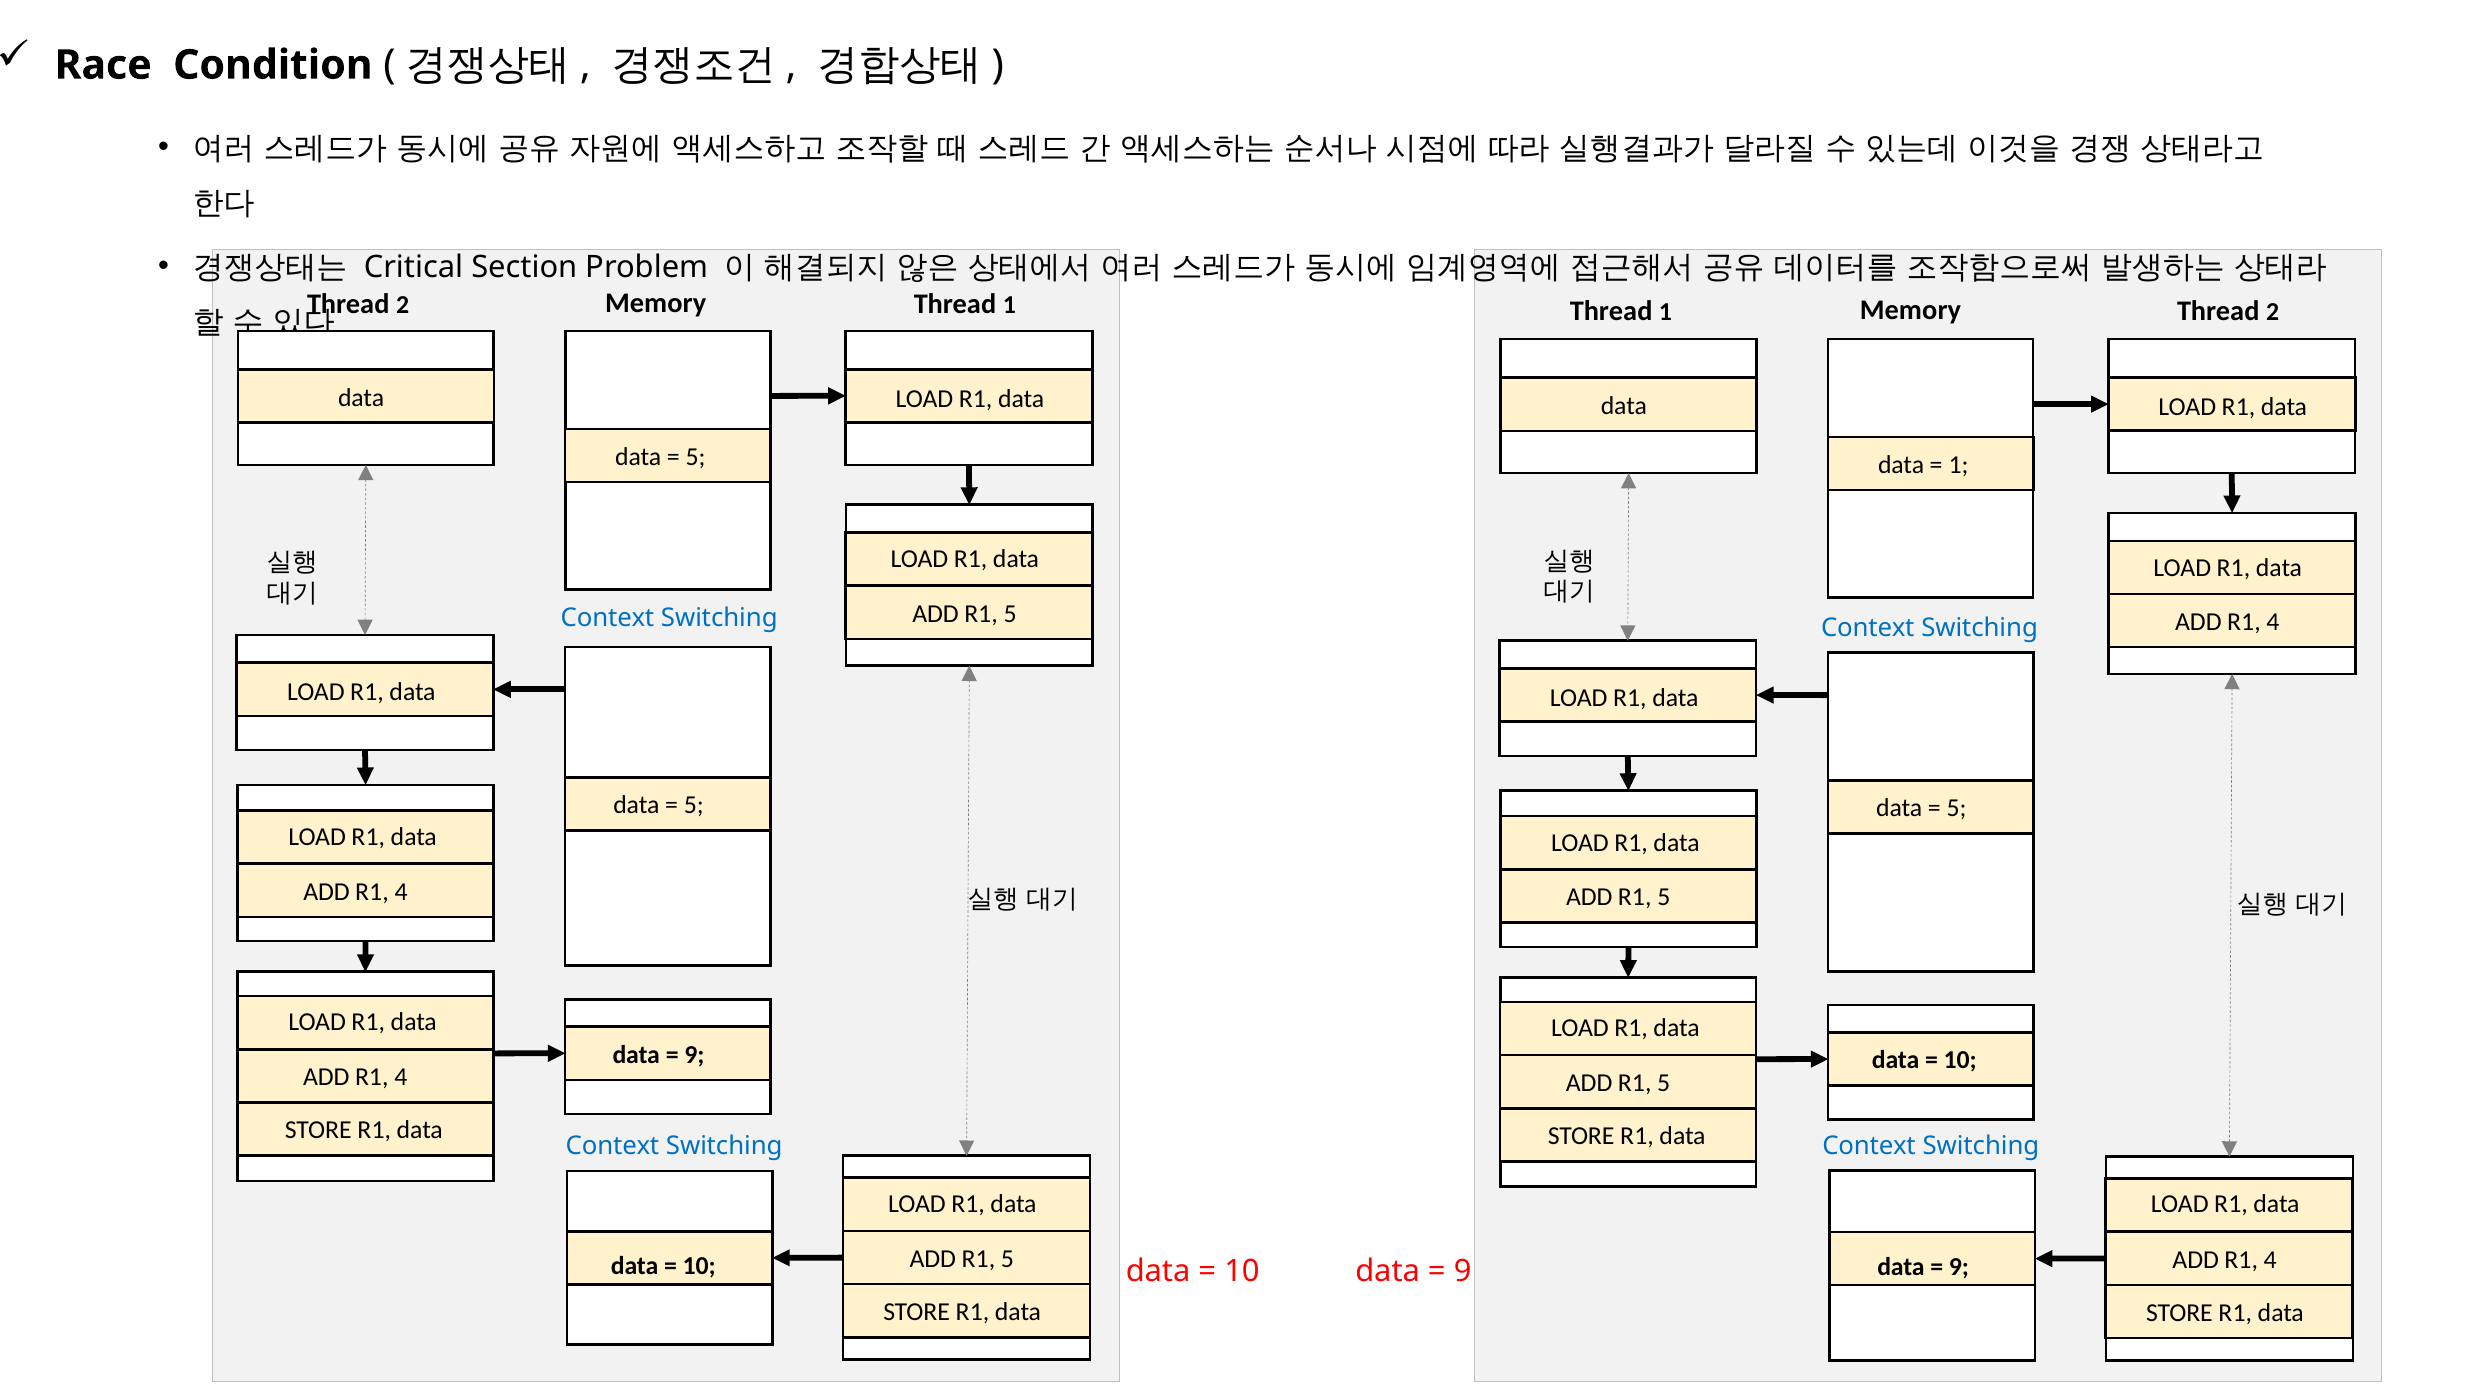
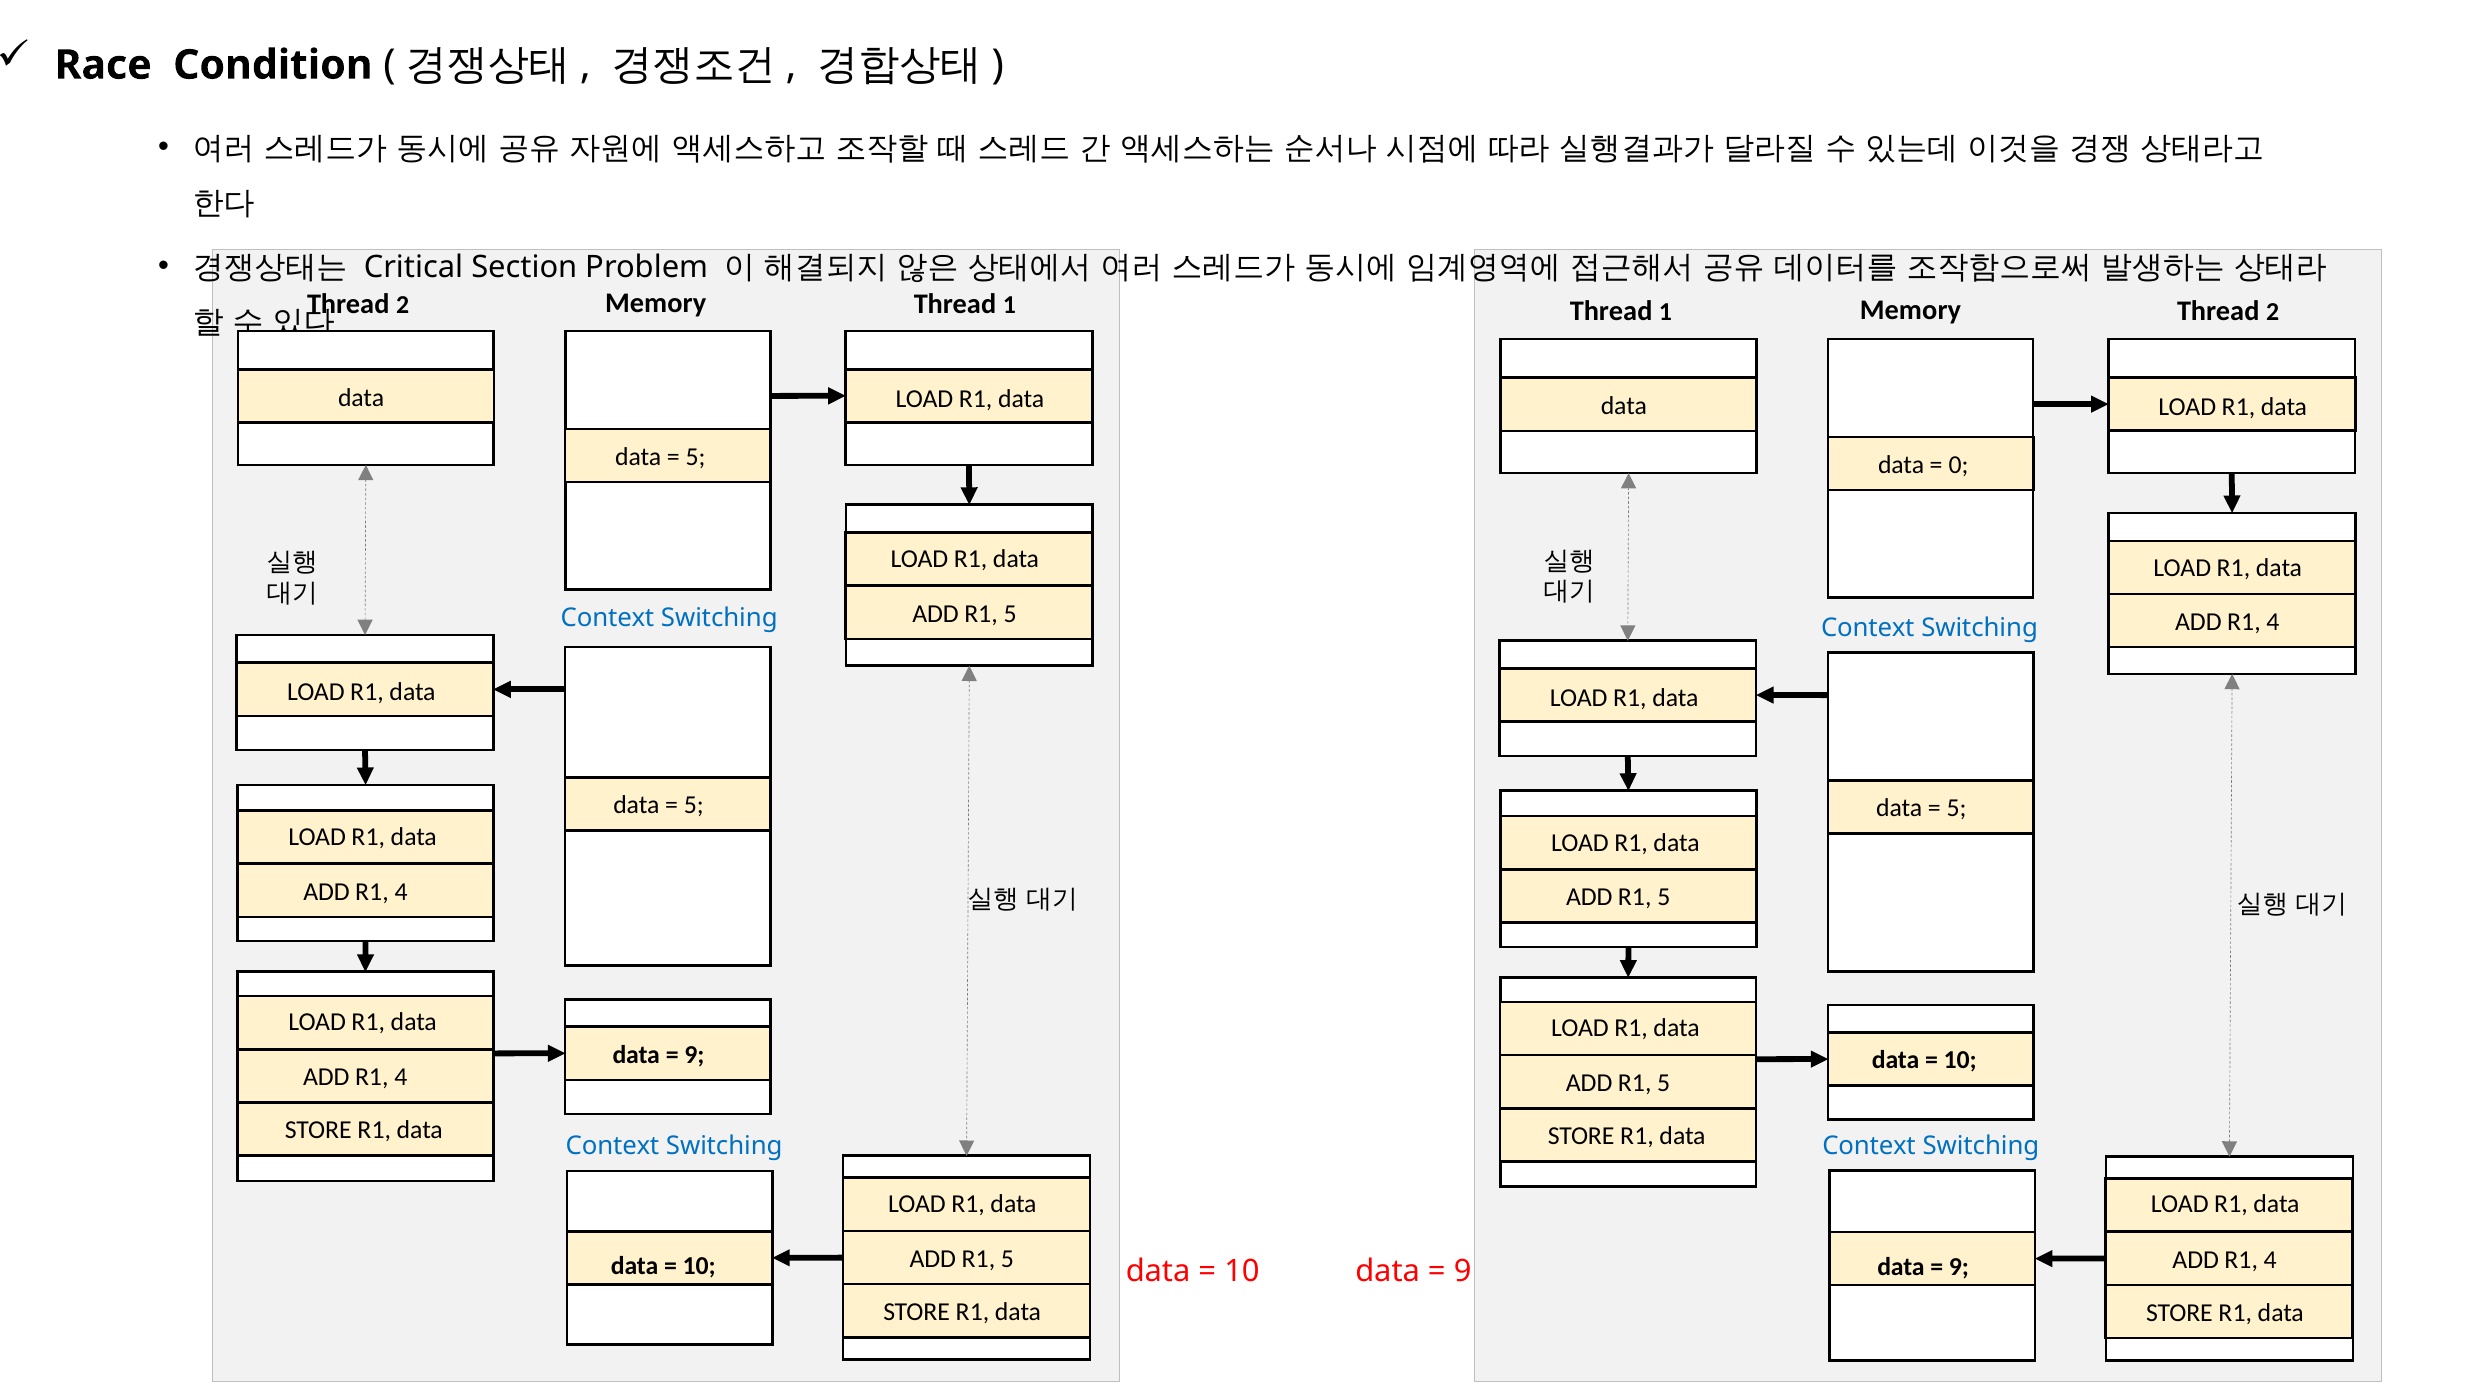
1 at (1958, 465): 1 -> 0
